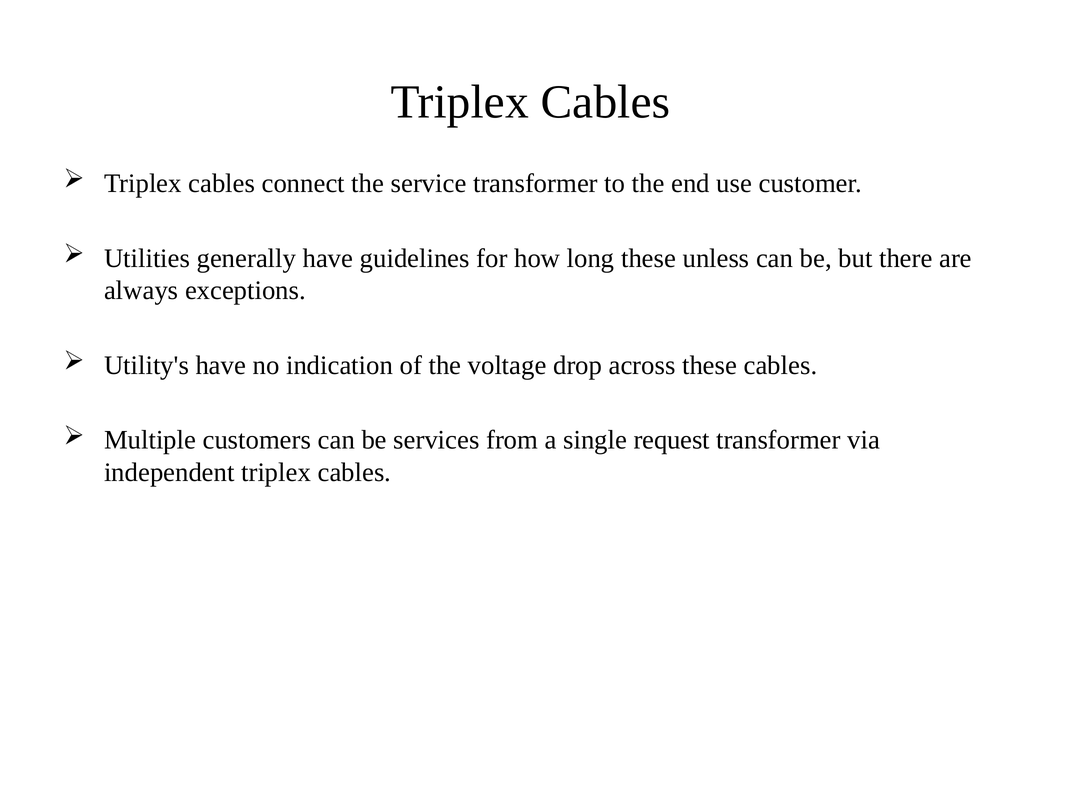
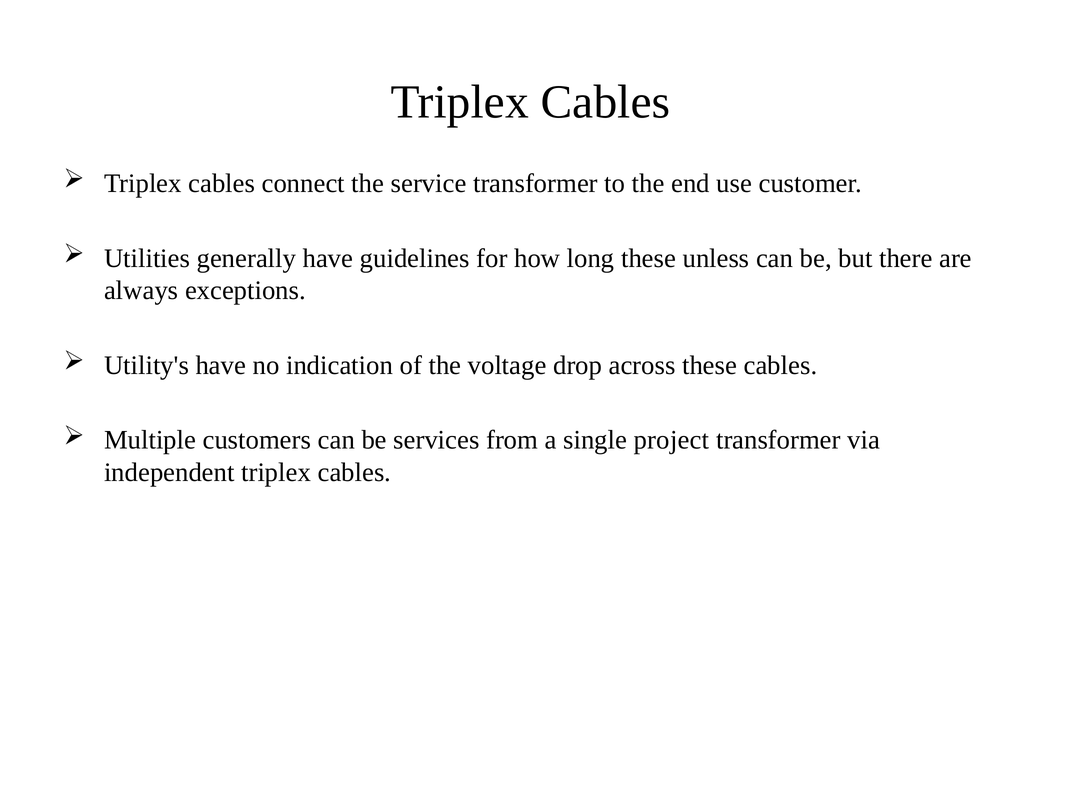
request: request -> project
